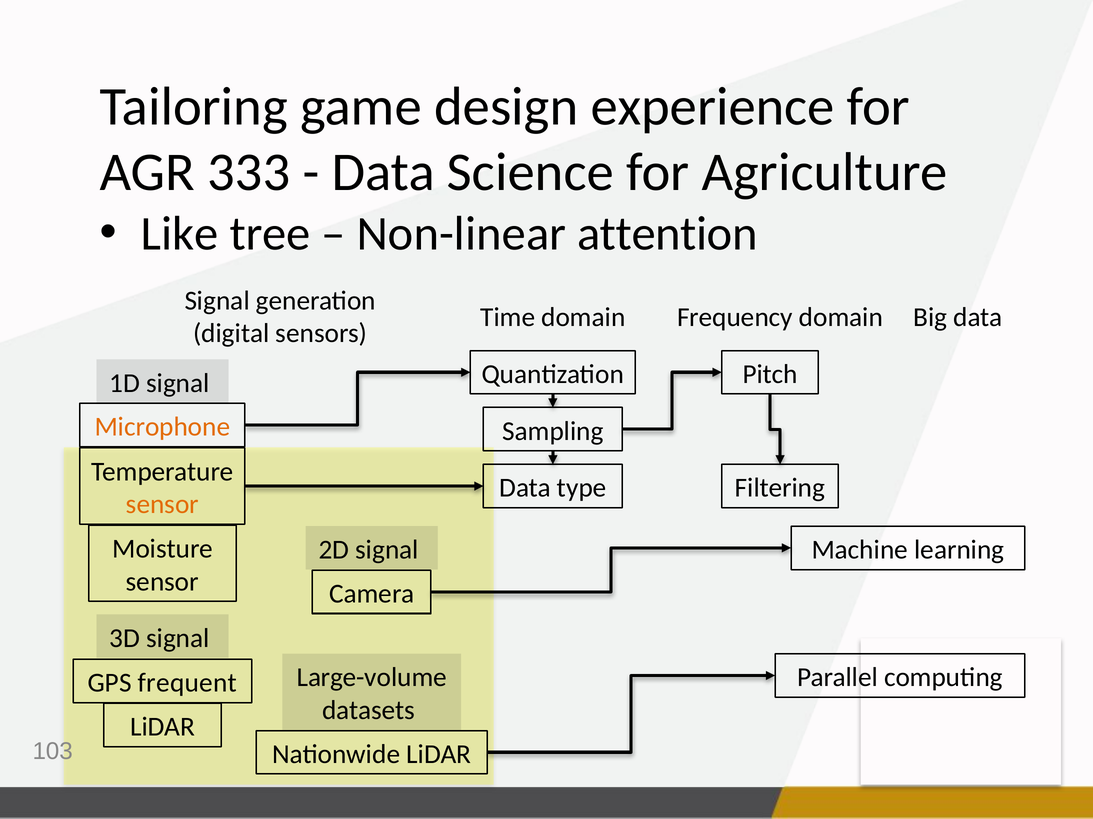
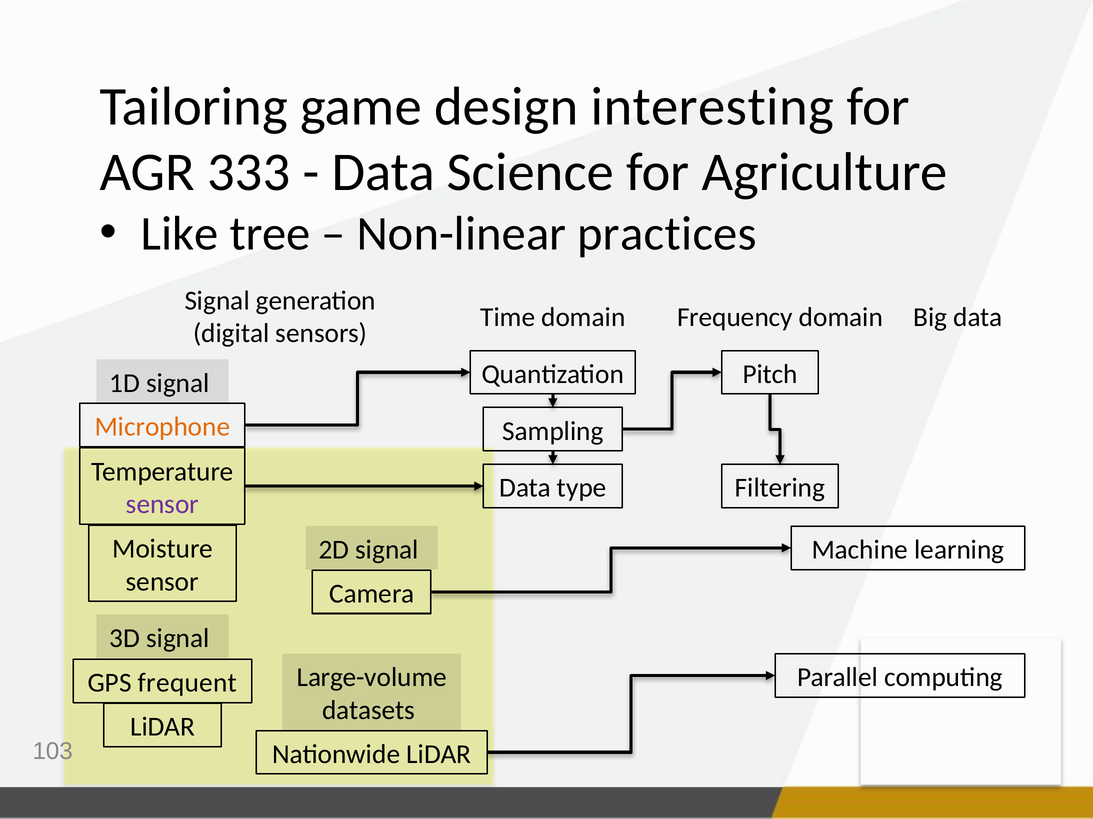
experience: experience -> interesting
attention: attention -> practices
sensor at (162, 505) colour: orange -> purple
